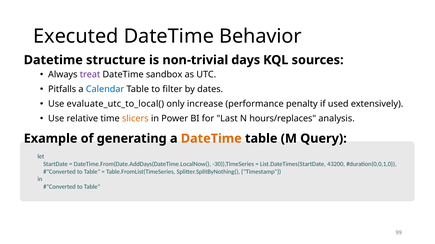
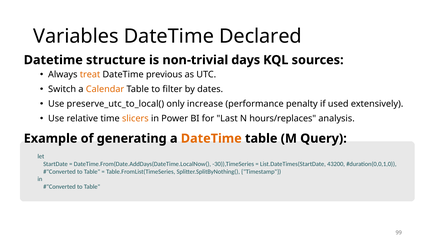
Executed: Executed -> Variables
Behavior: Behavior -> Declared
treat colour: purple -> orange
sandbox: sandbox -> previous
Pitfalls: Pitfalls -> Switch
Calendar colour: blue -> orange
evaluate_utc_to_local(: evaluate_utc_to_local( -> preserve_utc_to_local(
